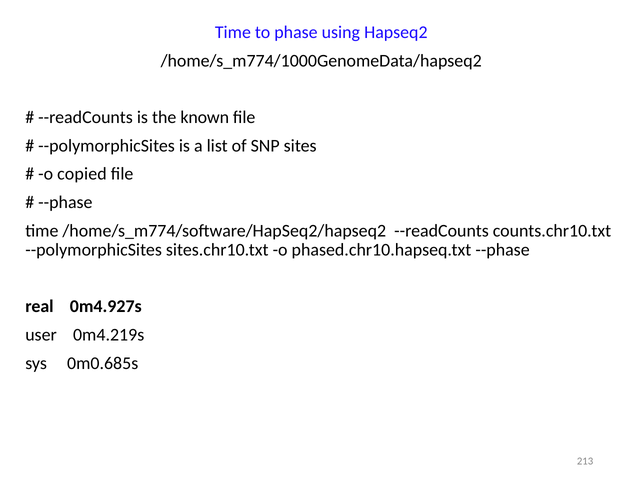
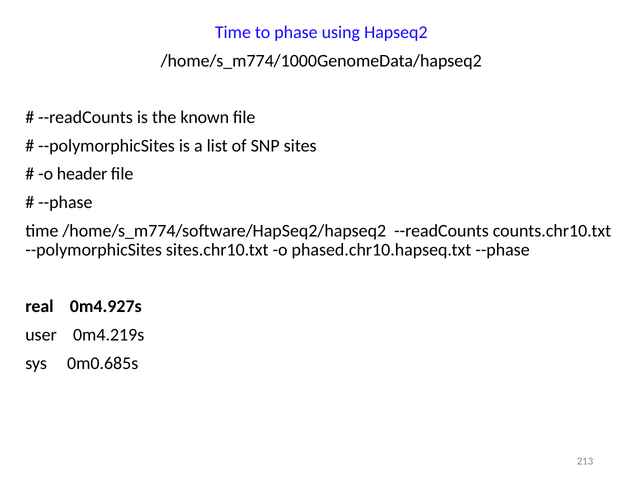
copied: copied -> header
